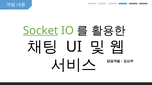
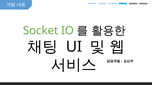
Socket underline: present -> none
